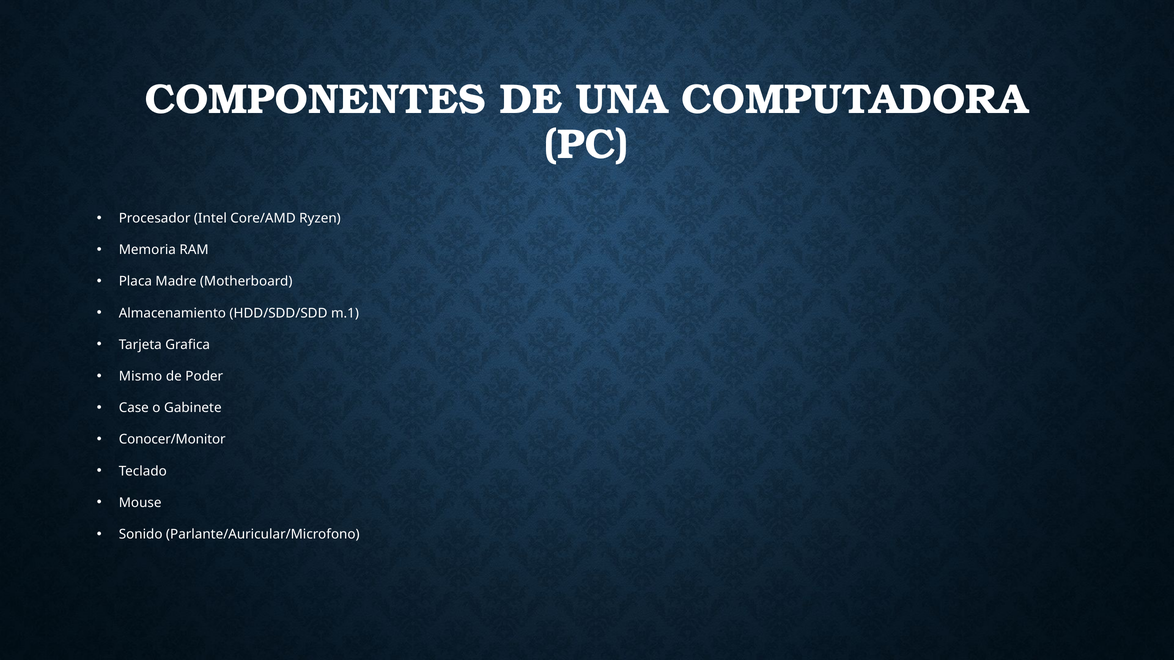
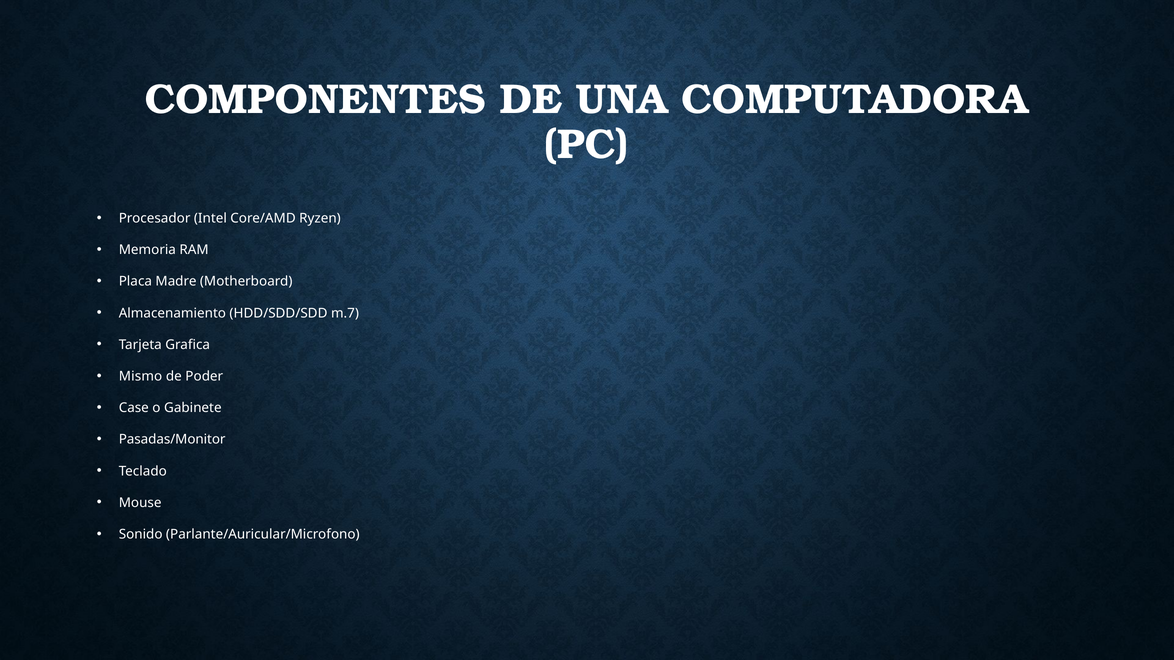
m.1: m.1 -> m.7
Conocer/Monitor: Conocer/Monitor -> Pasadas/Monitor
